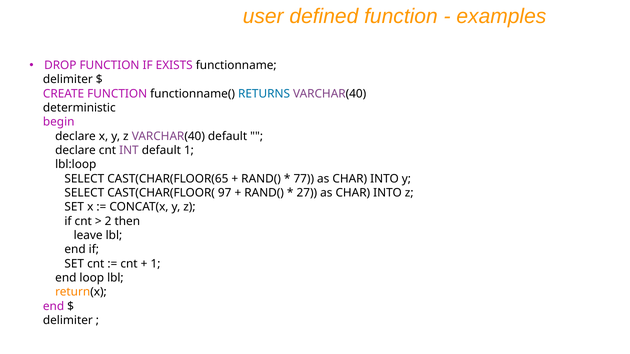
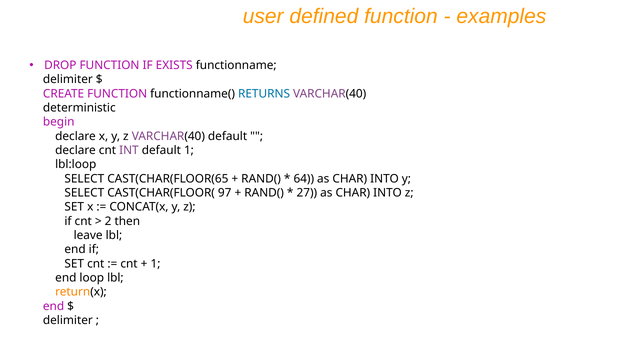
77: 77 -> 64
